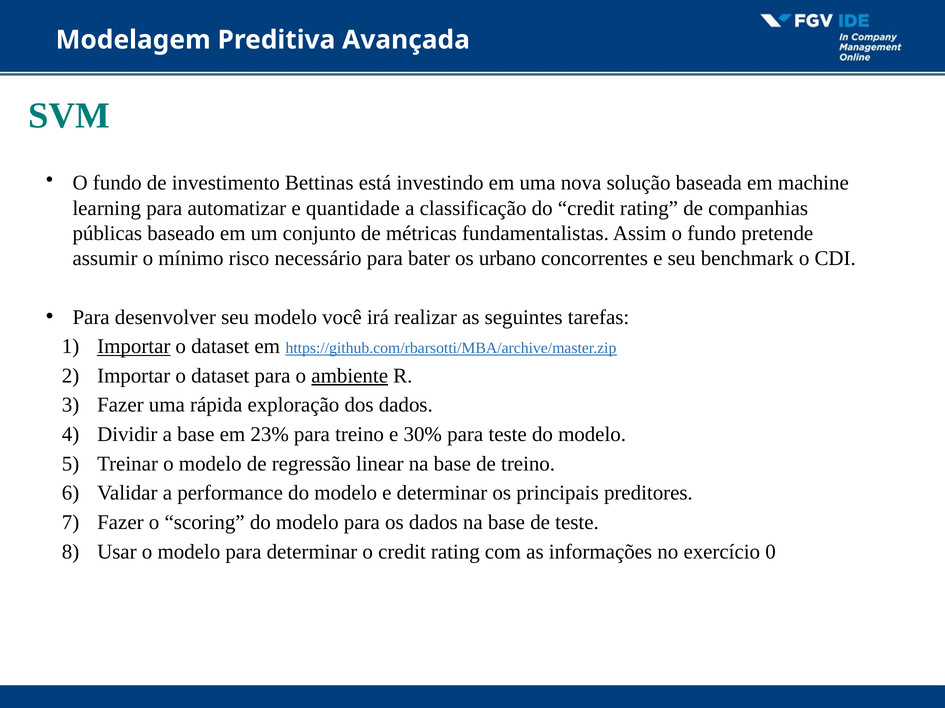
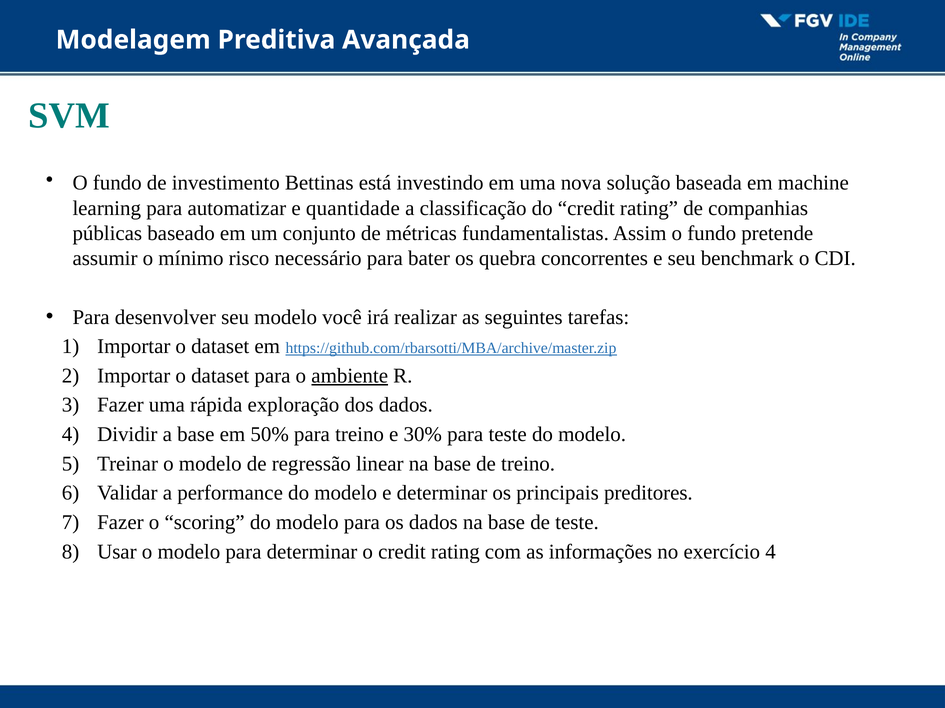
urbano: urbano -> quebra
Importar at (134, 347) underline: present -> none
23%: 23% -> 50%
exercício 0: 0 -> 4
